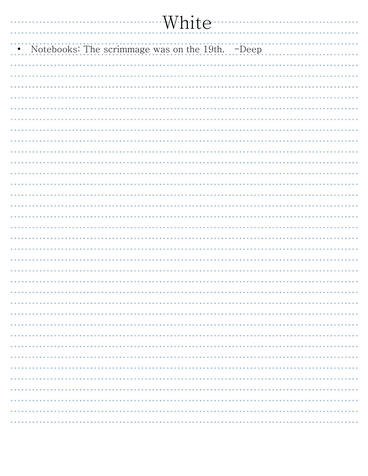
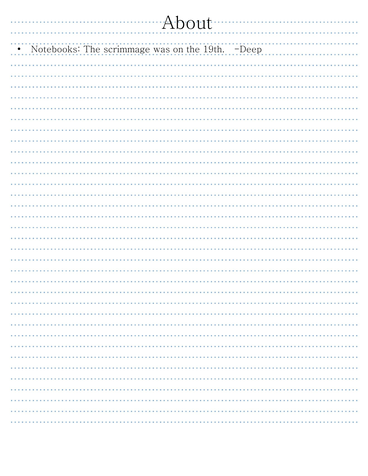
White: White -> About
